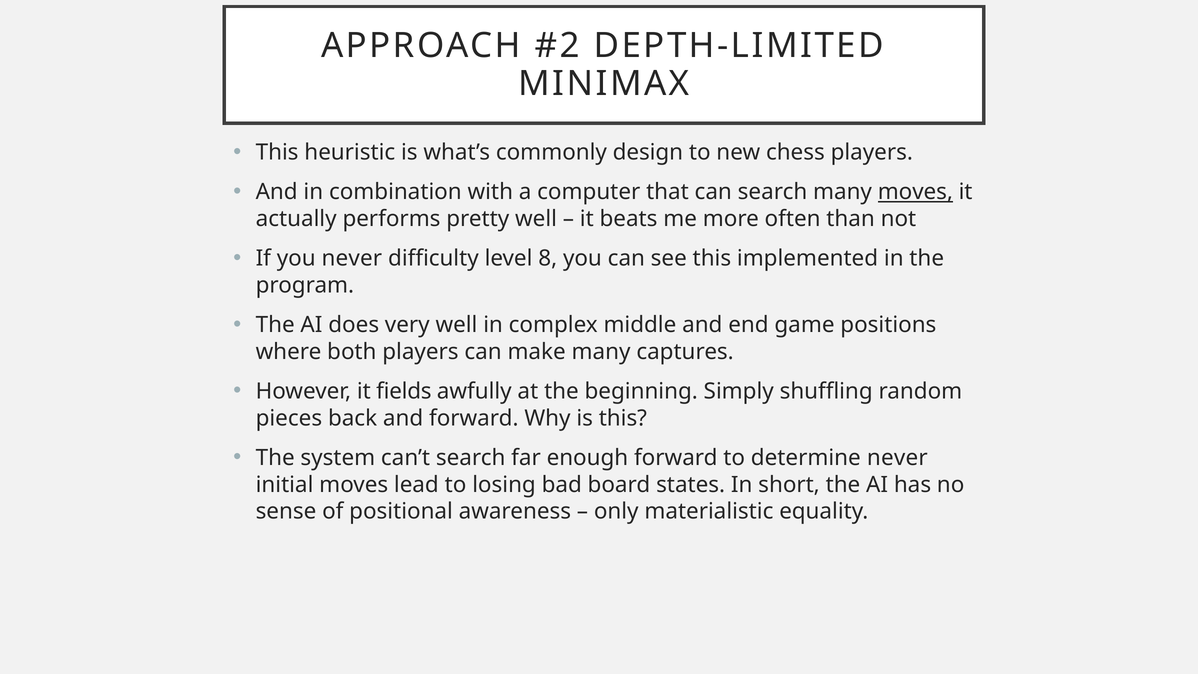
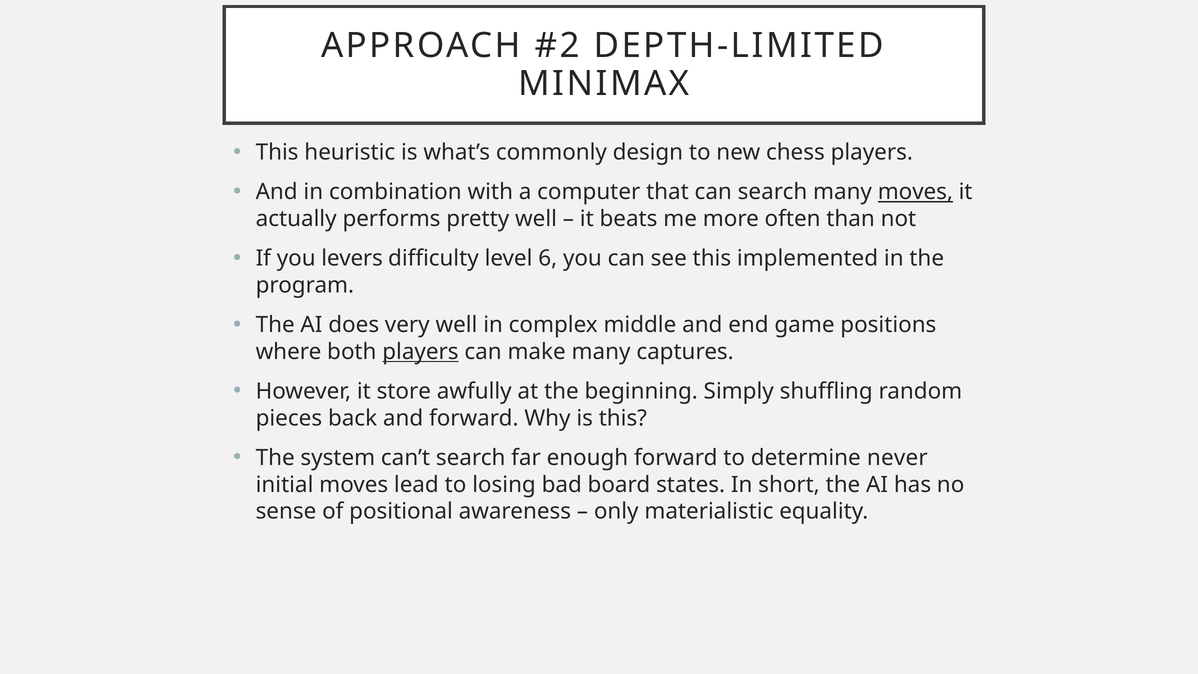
you never: never -> levers
8: 8 -> 6
players at (420, 352) underline: none -> present
fields: fields -> store
